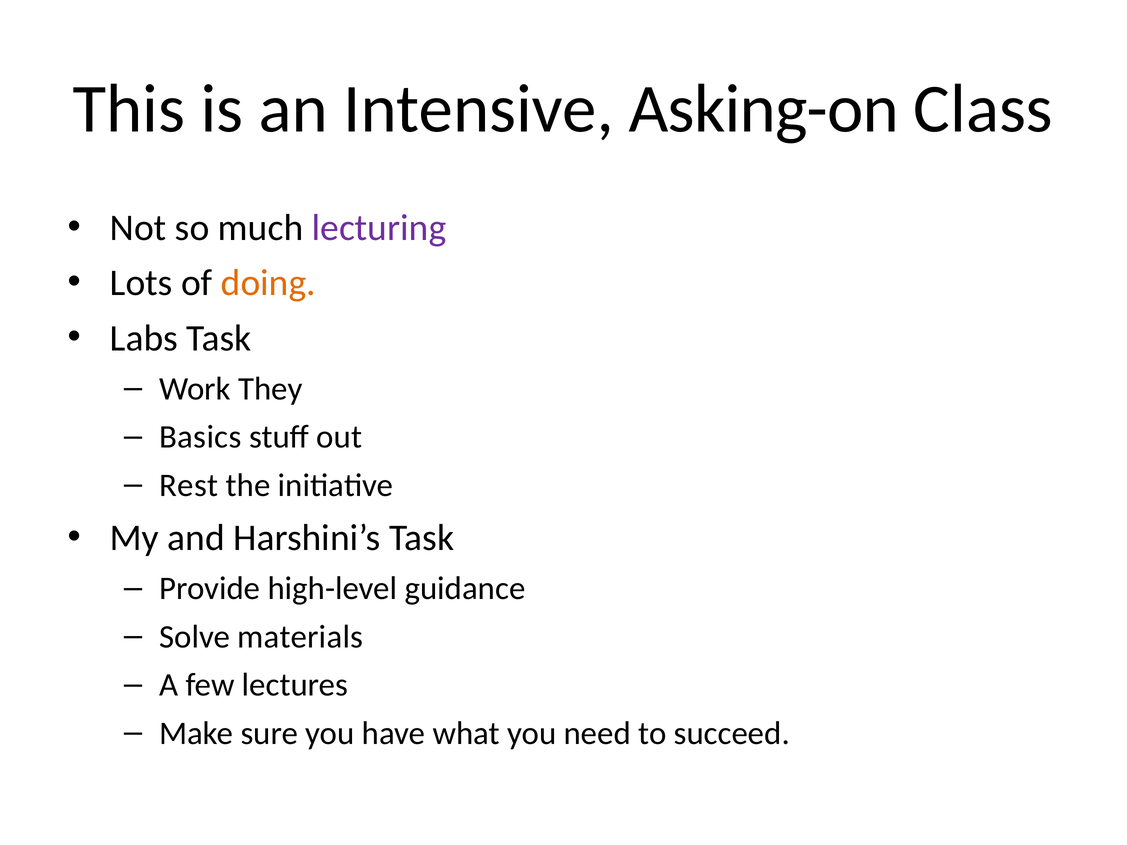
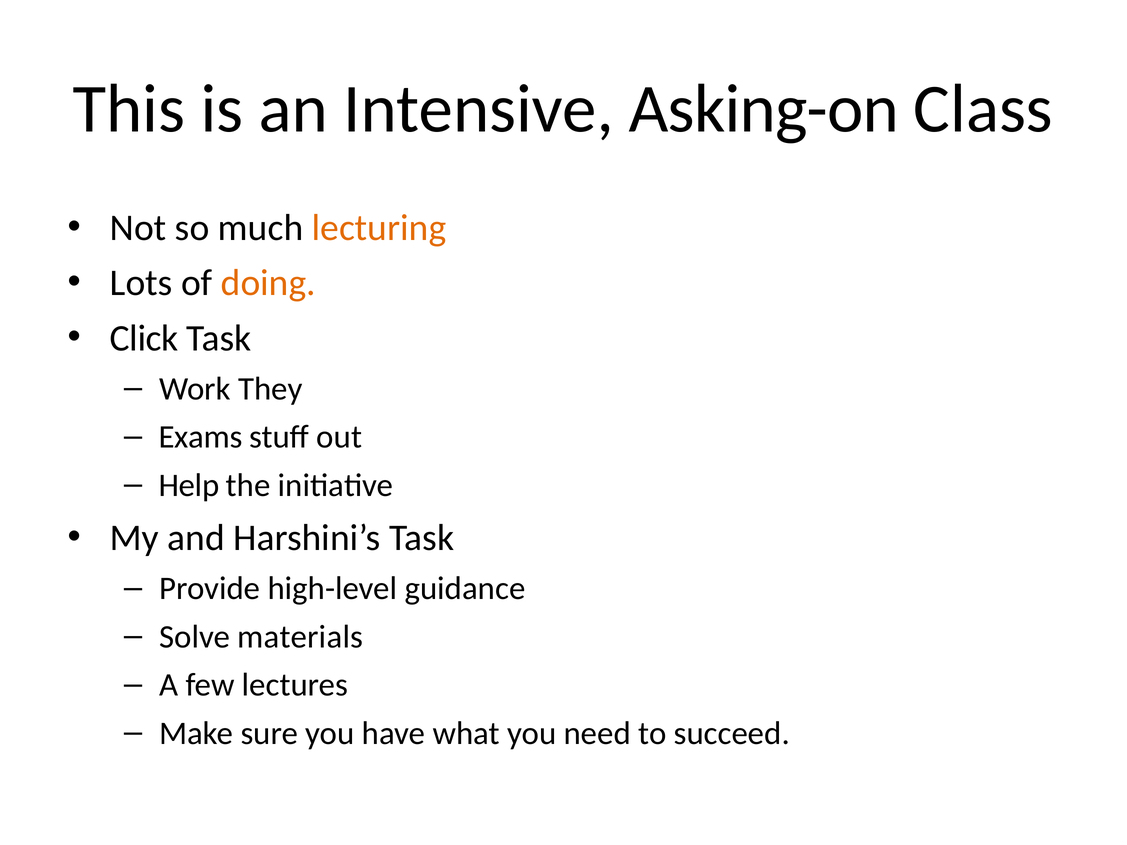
lecturing colour: purple -> orange
Labs: Labs -> Click
Basics: Basics -> Exams
Rest: Rest -> Help
